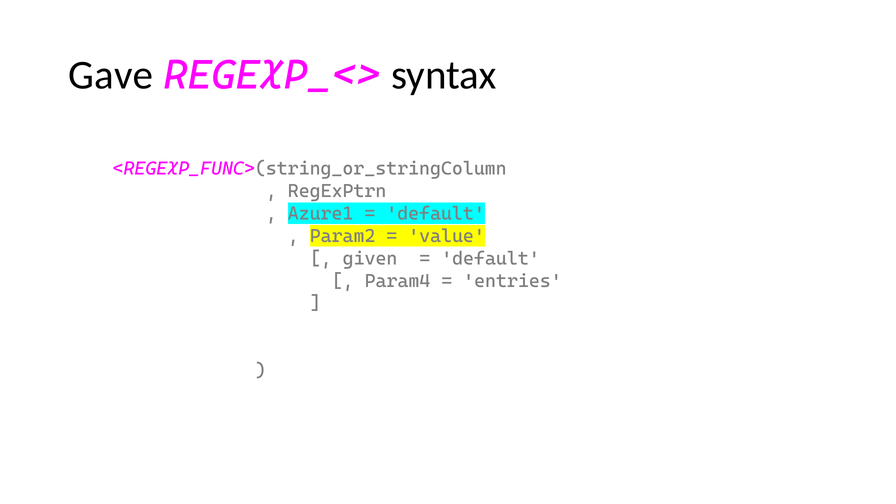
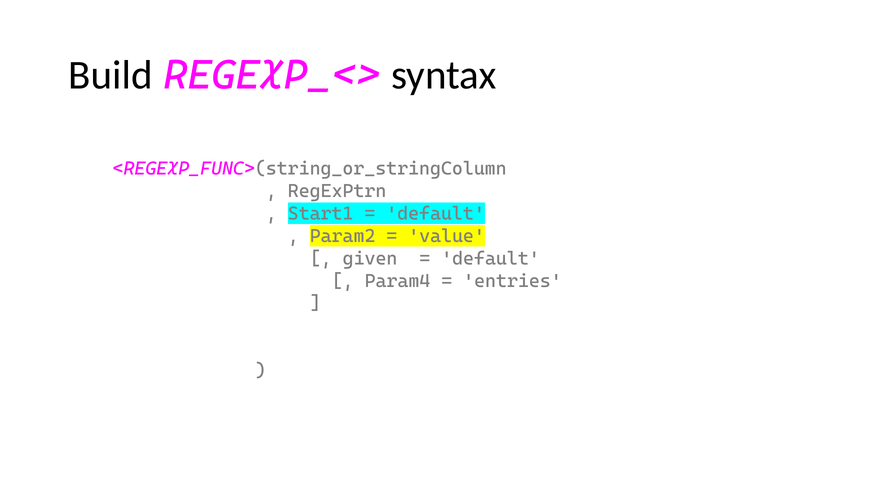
Gave: Gave -> Build
Azure1: Azure1 -> Start1
